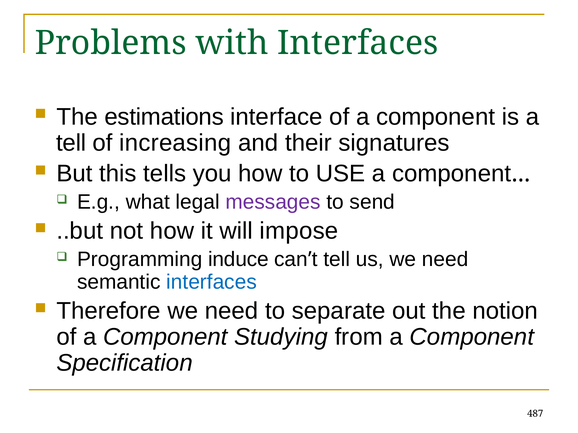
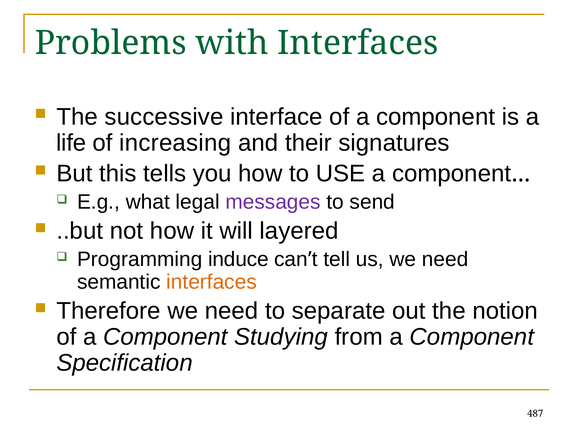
estimations: estimations -> successive
tell at (71, 143): tell -> life
impose: impose -> layered
interfaces at (212, 282) colour: blue -> orange
